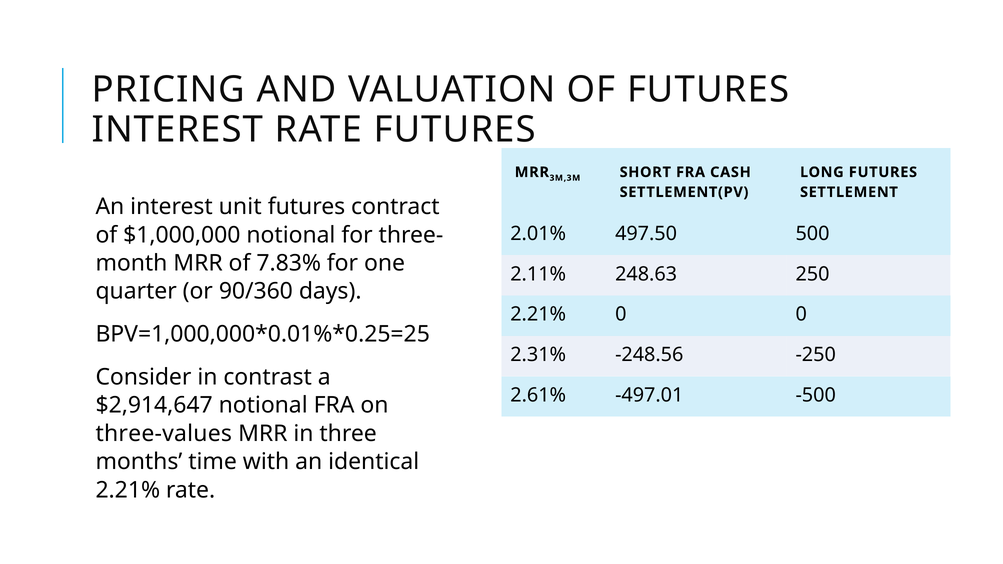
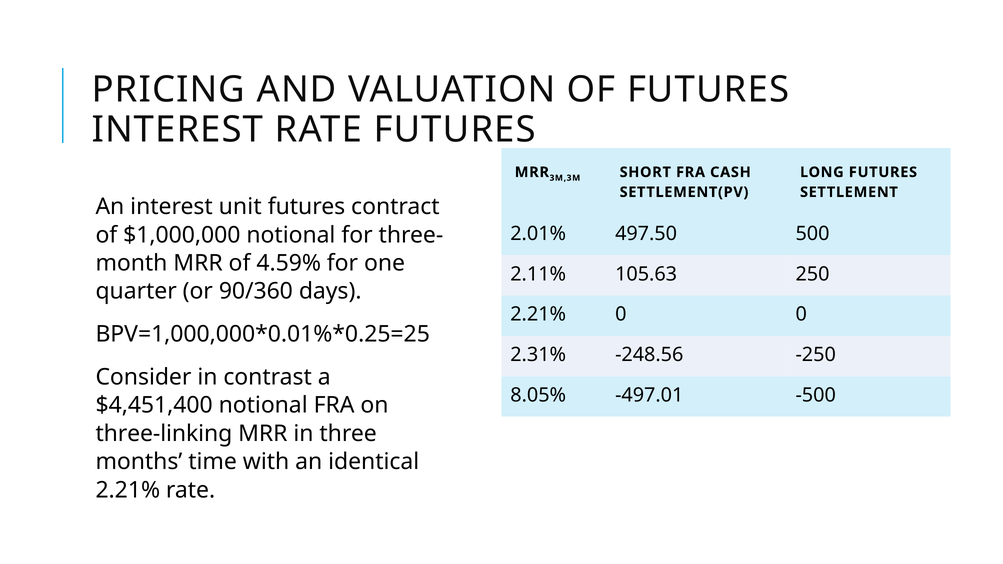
7.83%: 7.83% -> 4.59%
248.63: 248.63 -> 105.63
2.61%: 2.61% -> 8.05%
$2,914,647: $2,914,647 -> $4,451,400
three-values: three-values -> three-linking
